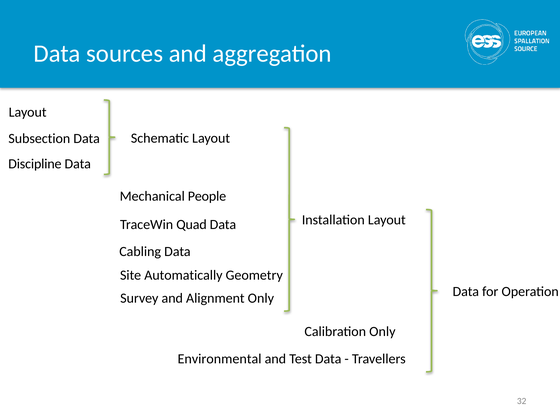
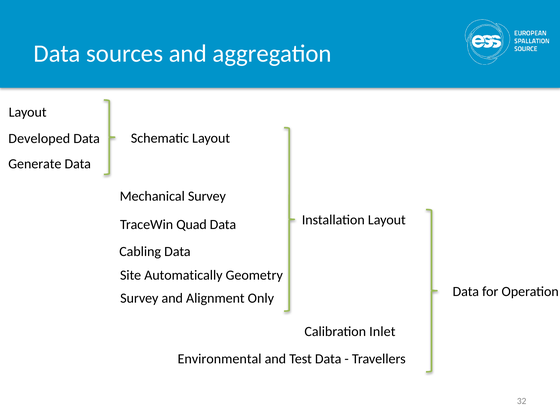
Subsection: Subsection -> Developed
Discipline: Discipline -> Generate
Mechanical People: People -> Survey
Calibration Only: Only -> Inlet
